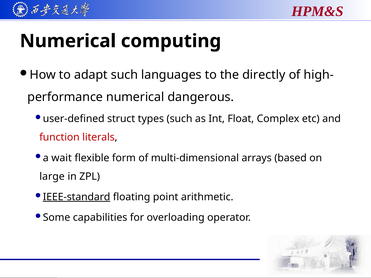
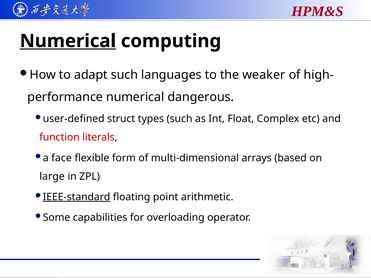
Numerical at (68, 41) underline: none -> present
directly: directly -> weaker
wait: wait -> face
